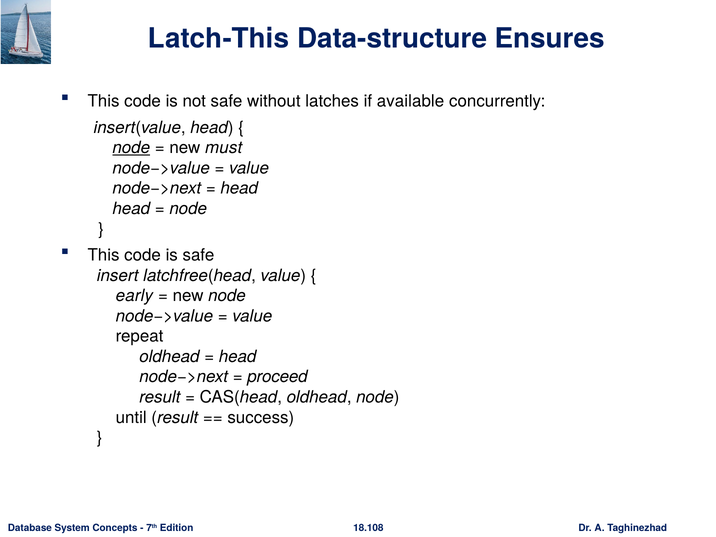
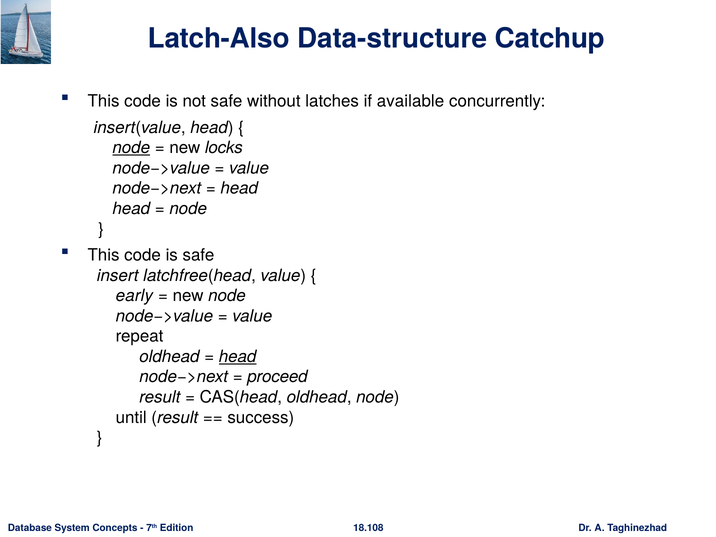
Latch-This: Latch-This -> Latch-Also
Ensures: Ensures -> Catchup
must: must -> locks
head at (238, 357) underline: none -> present
